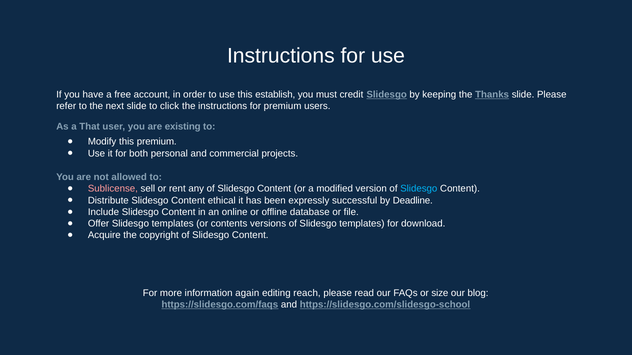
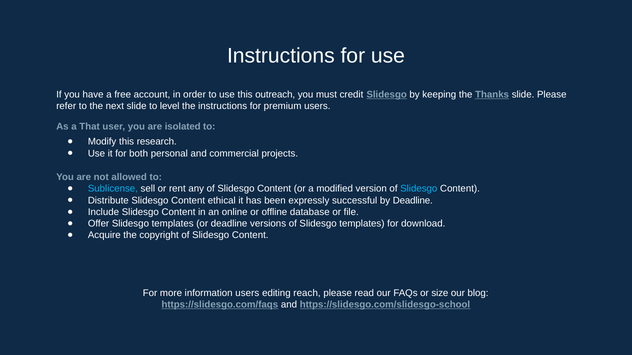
establish: establish -> outreach
click: click -> level
existing: existing -> isolated
this premium: premium -> research
Sublicense colour: pink -> light blue
or contents: contents -> deadline
information again: again -> users
